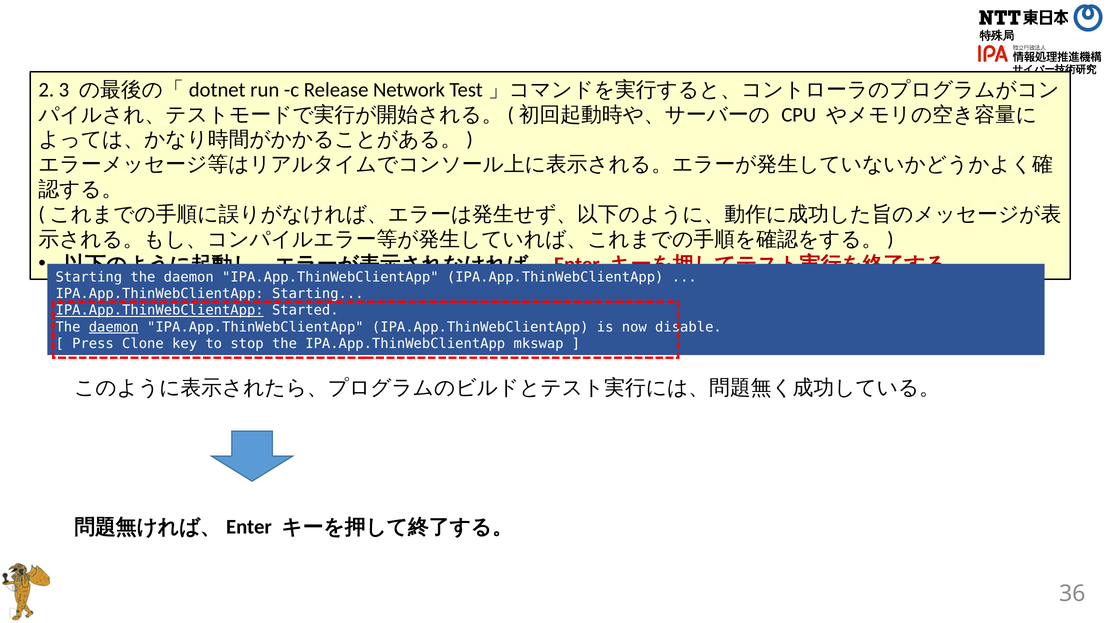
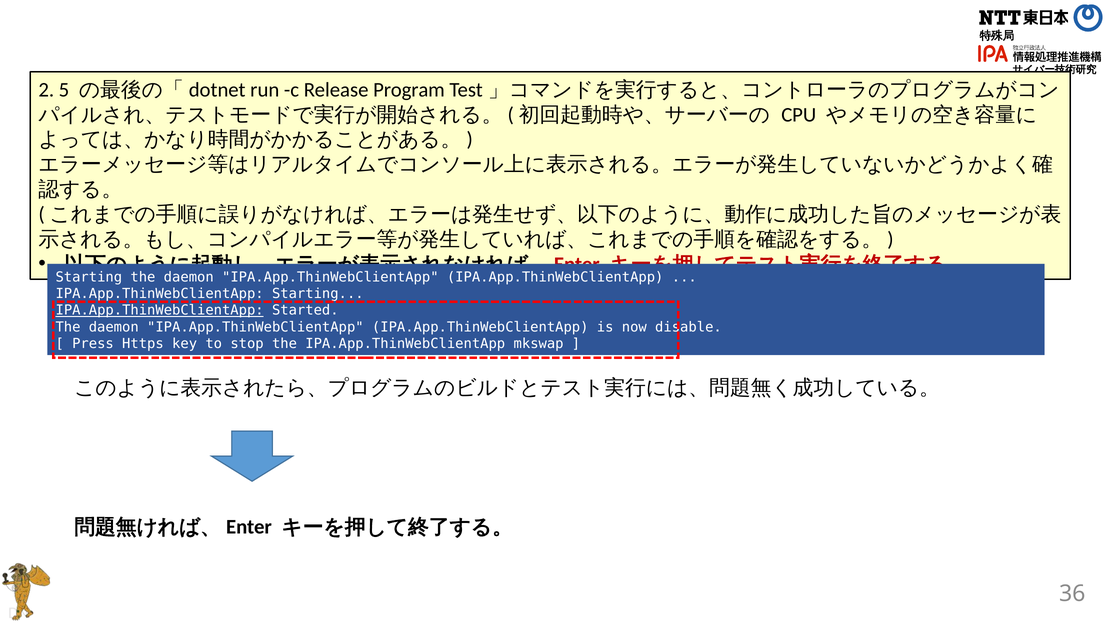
3: 3 -> 5
Network: Network -> Program
daemon at (114, 327) underline: present -> none
Clone: Clone -> Https
